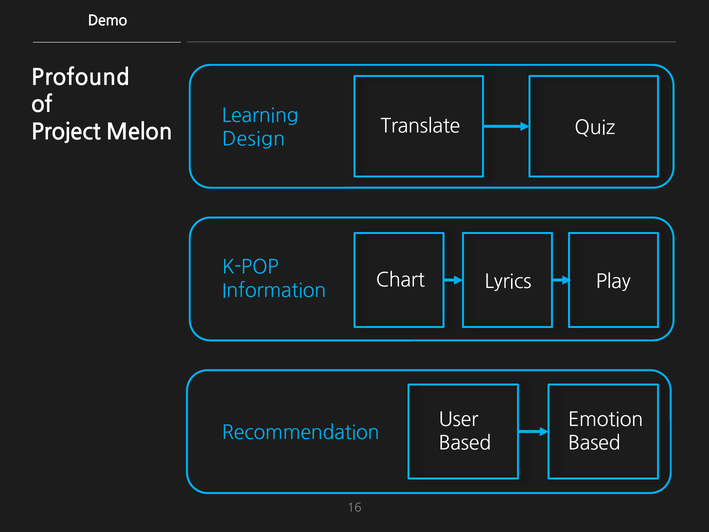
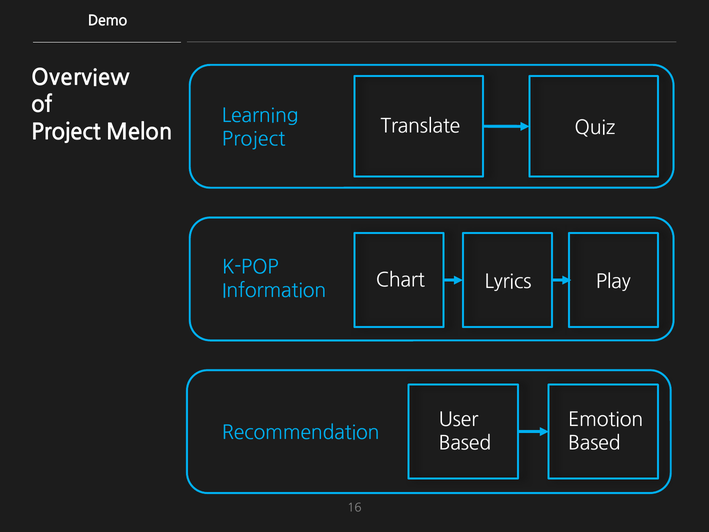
Profound: Profound -> Overview
Design at (254, 139): Design -> Project
